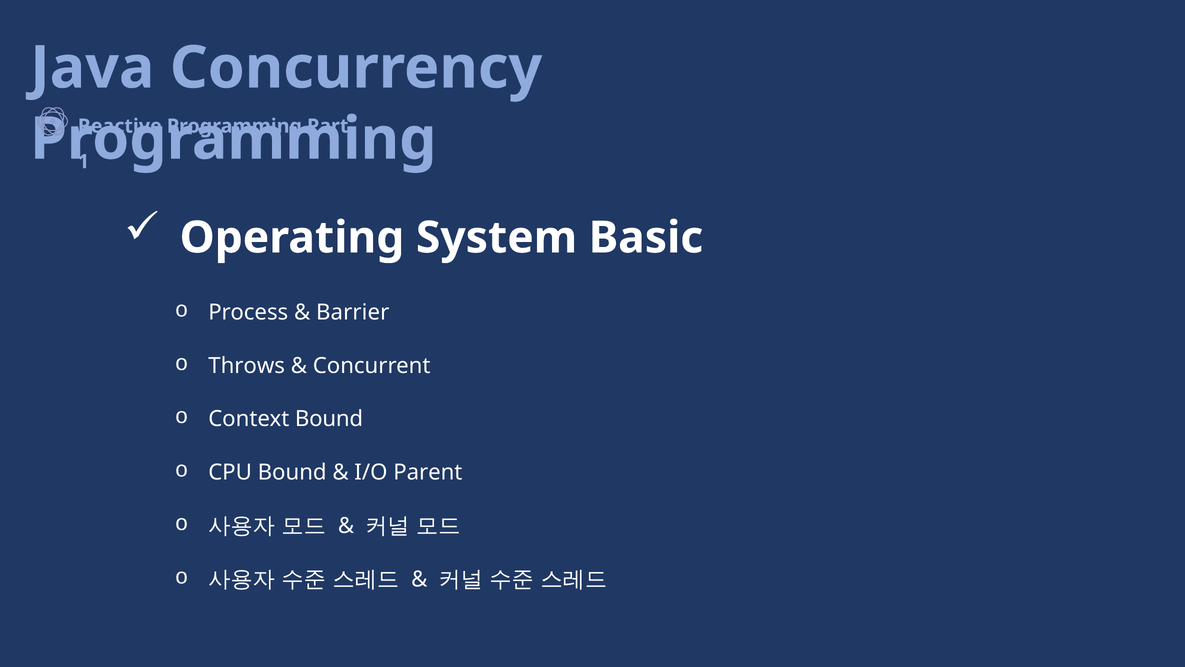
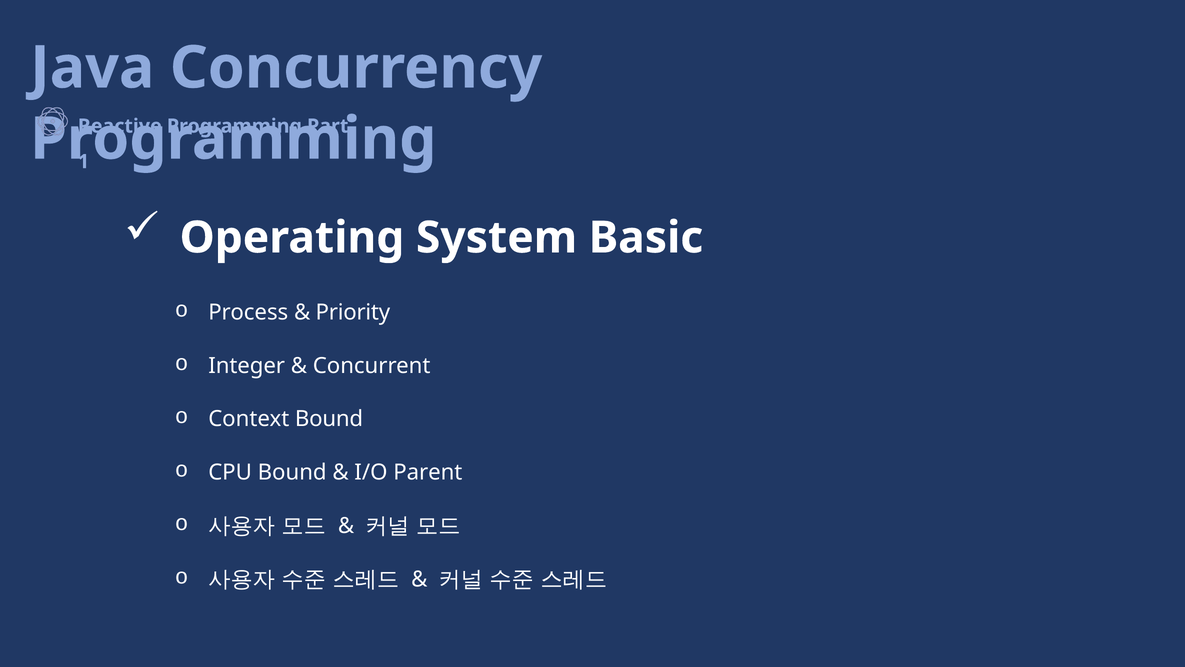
Barrier: Barrier -> Priority
Throws: Throws -> Integer
